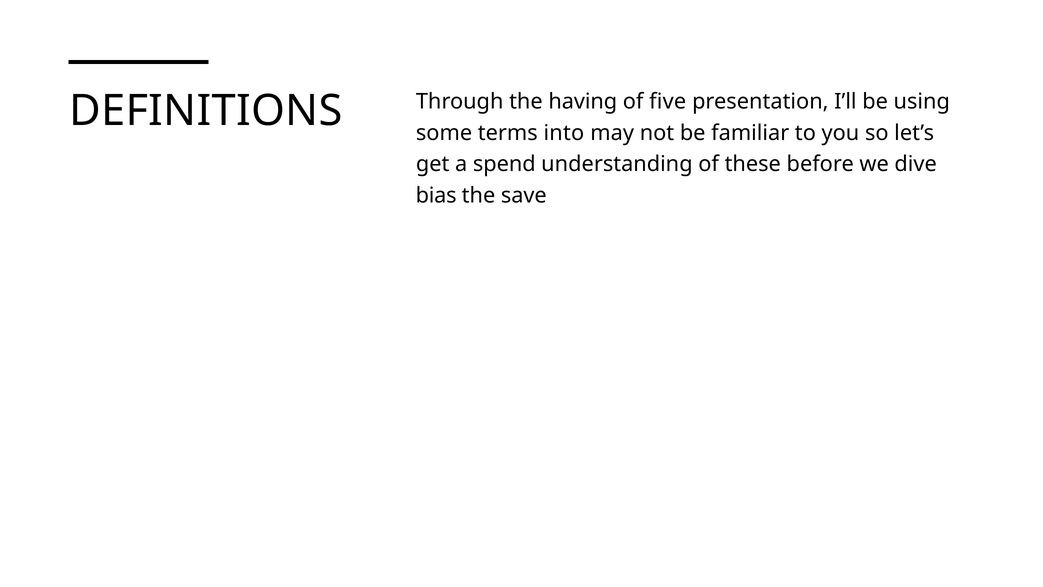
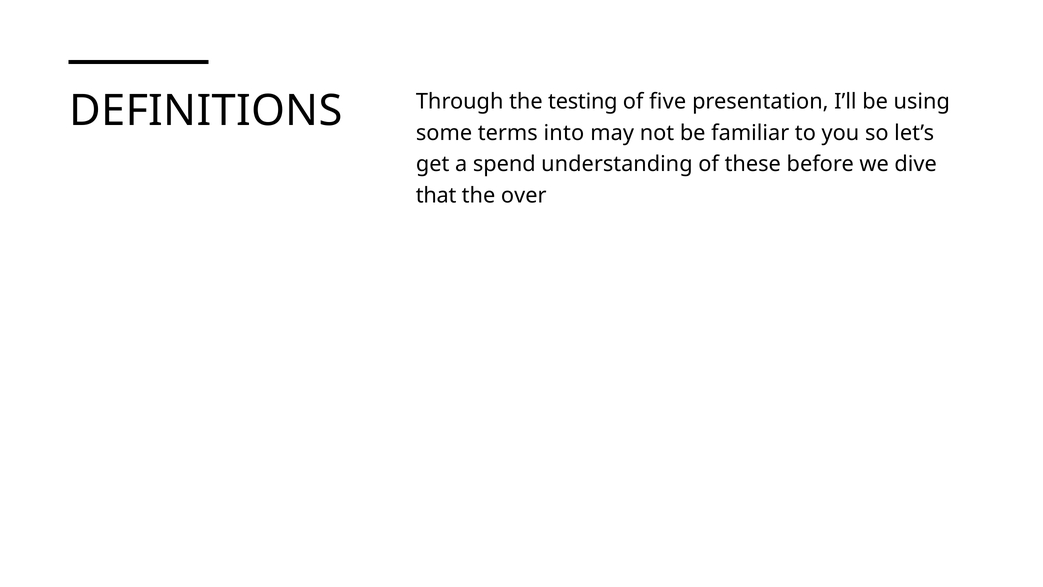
having: having -> testing
bias: bias -> that
save: save -> over
